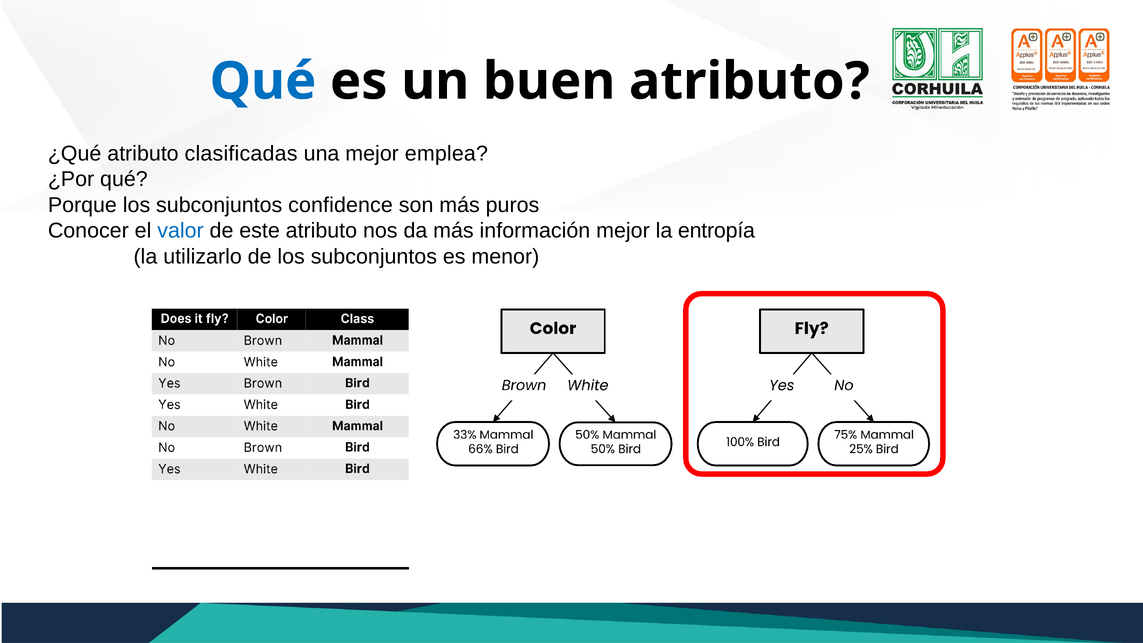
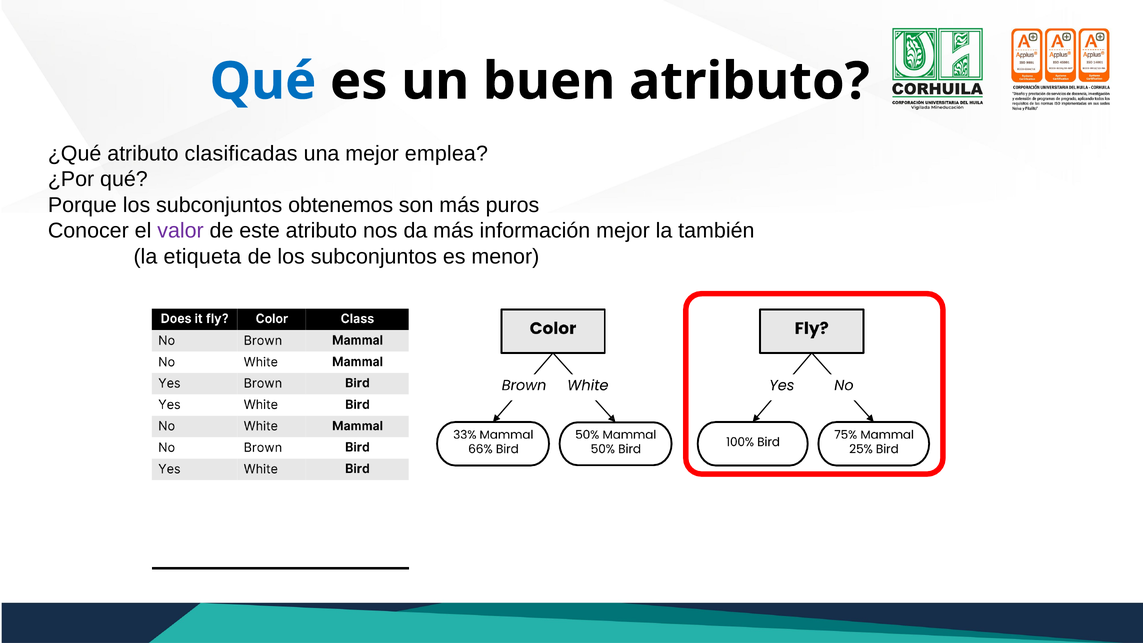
confidence: confidence -> obtenemos
valor colour: blue -> purple
entropía: entropía -> también
utilizarlo: utilizarlo -> etiqueta
